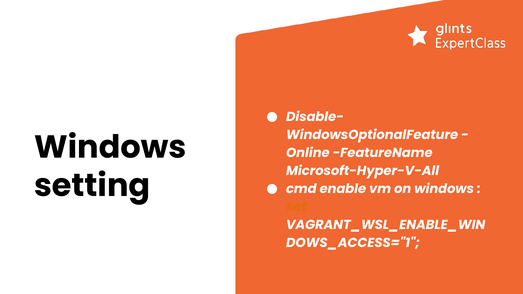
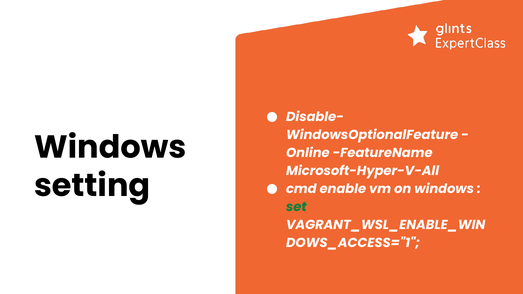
set colour: orange -> green
